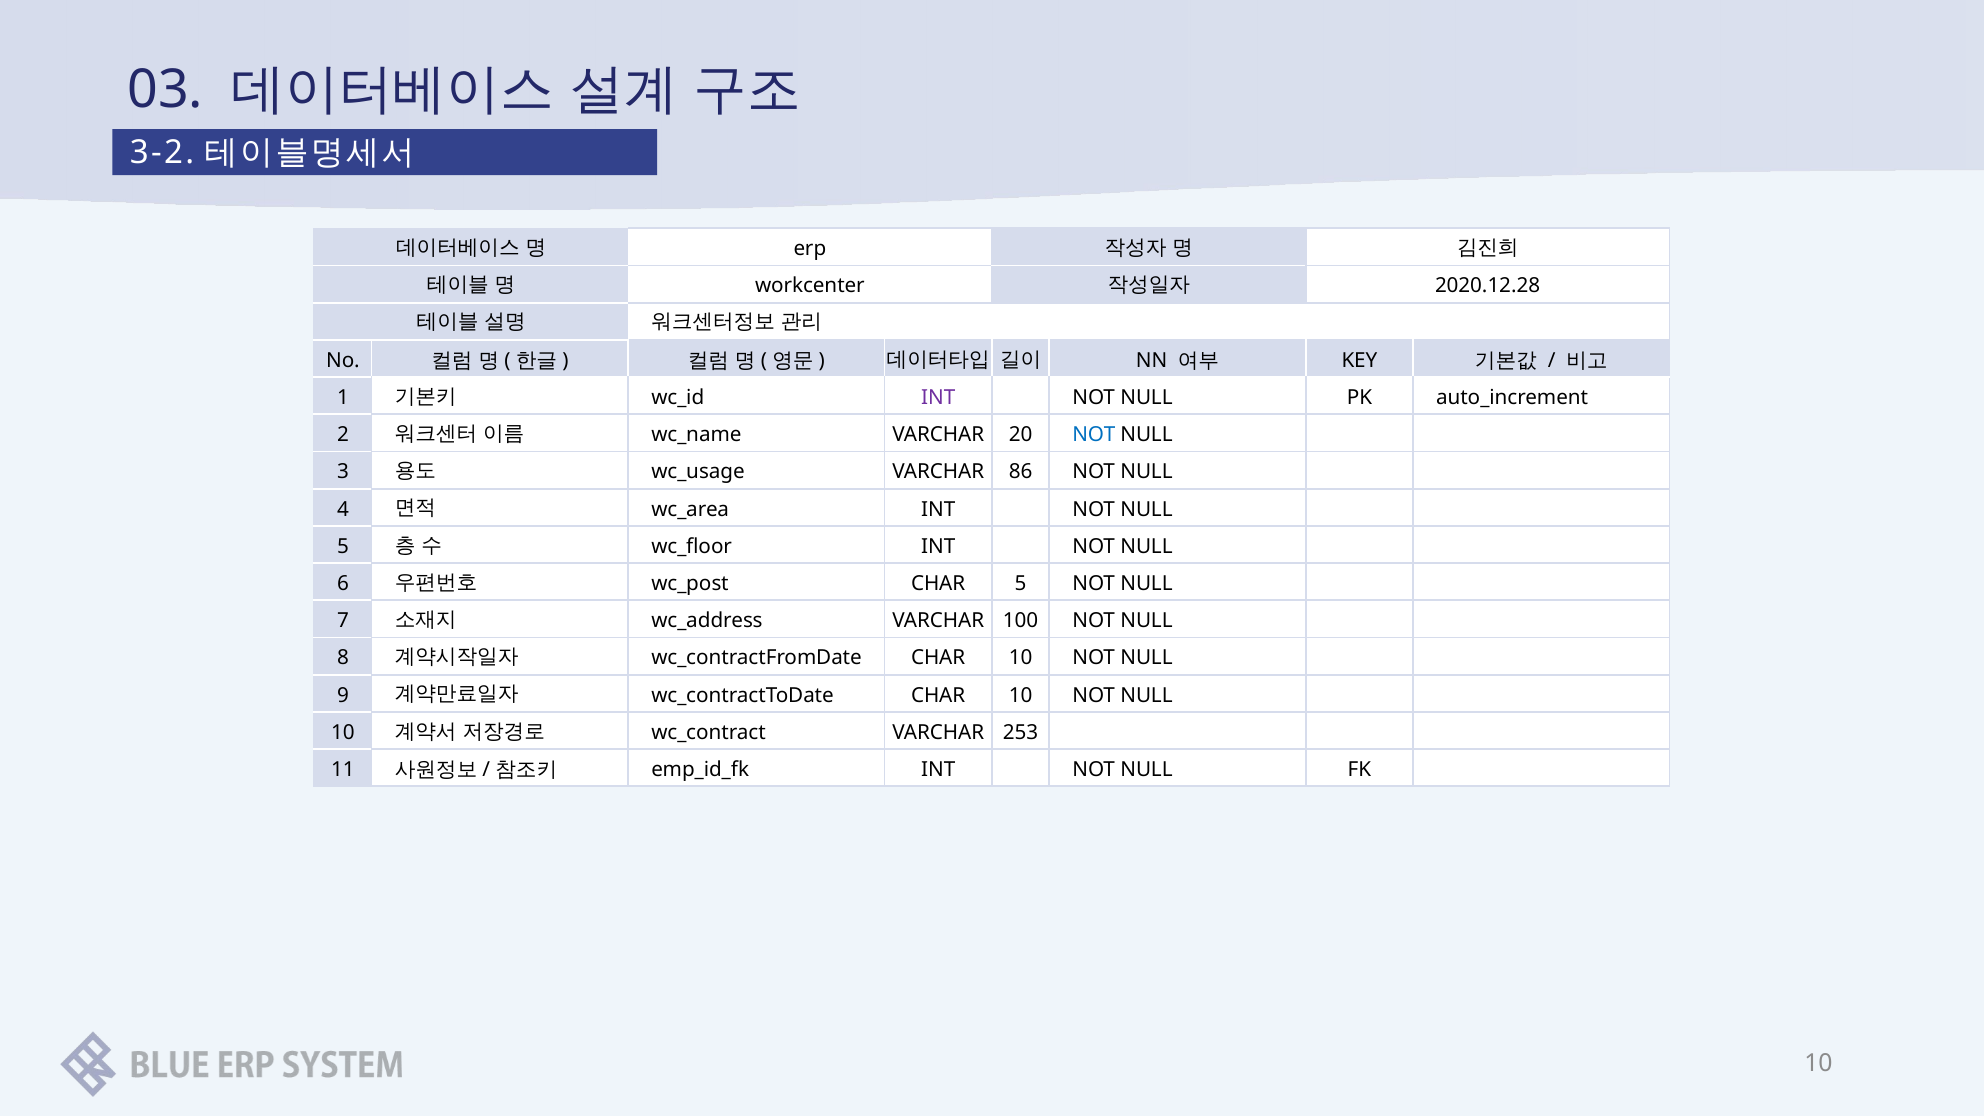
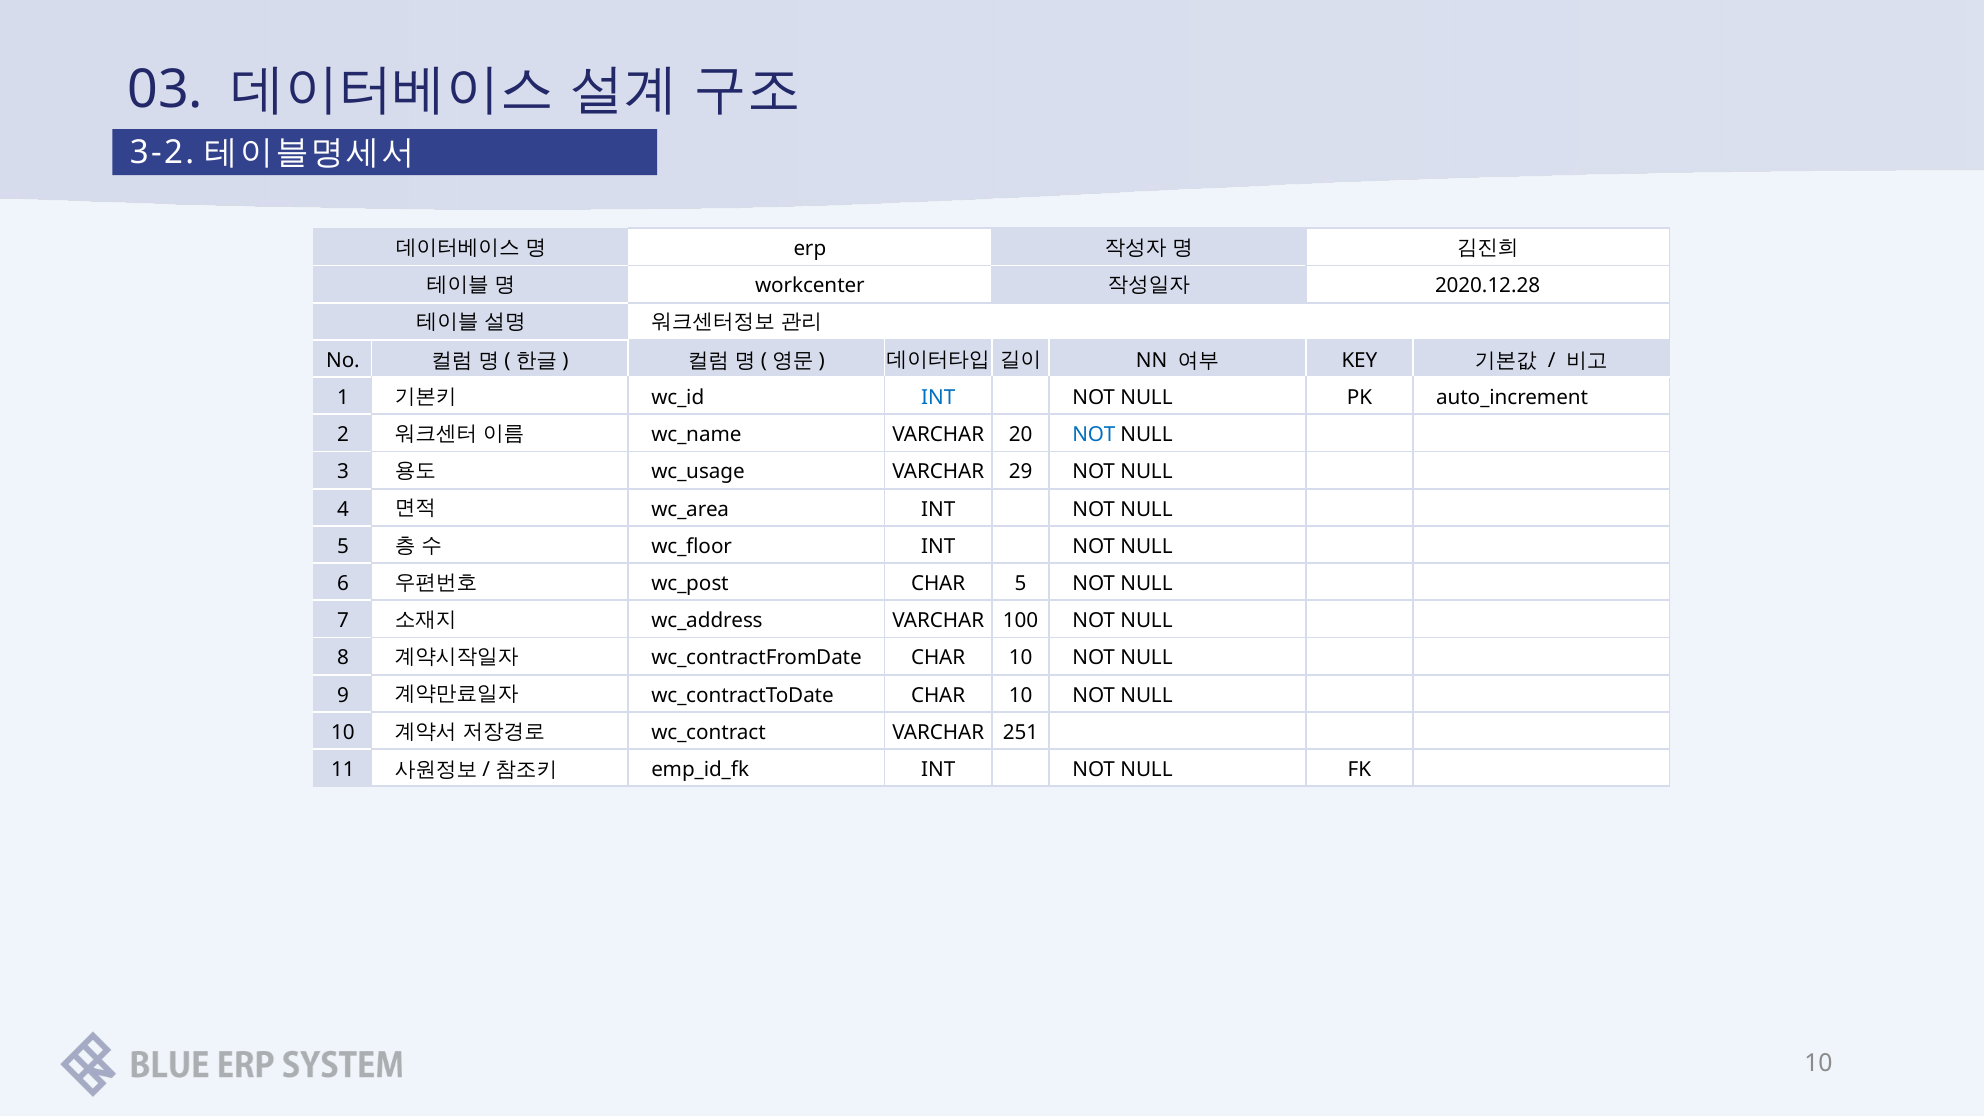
INT at (938, 398) colour: purple -> blue
86: 86 -> 29
253: 253 -> 251
